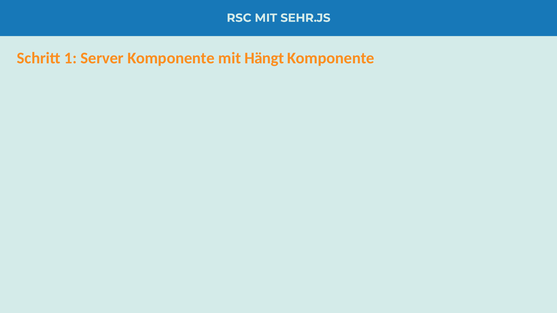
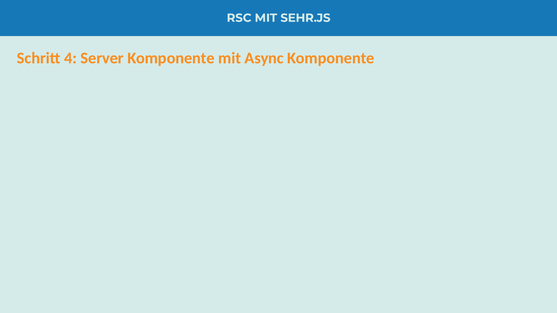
1: 1 -> 4
Hängt: Hängt -> Async
